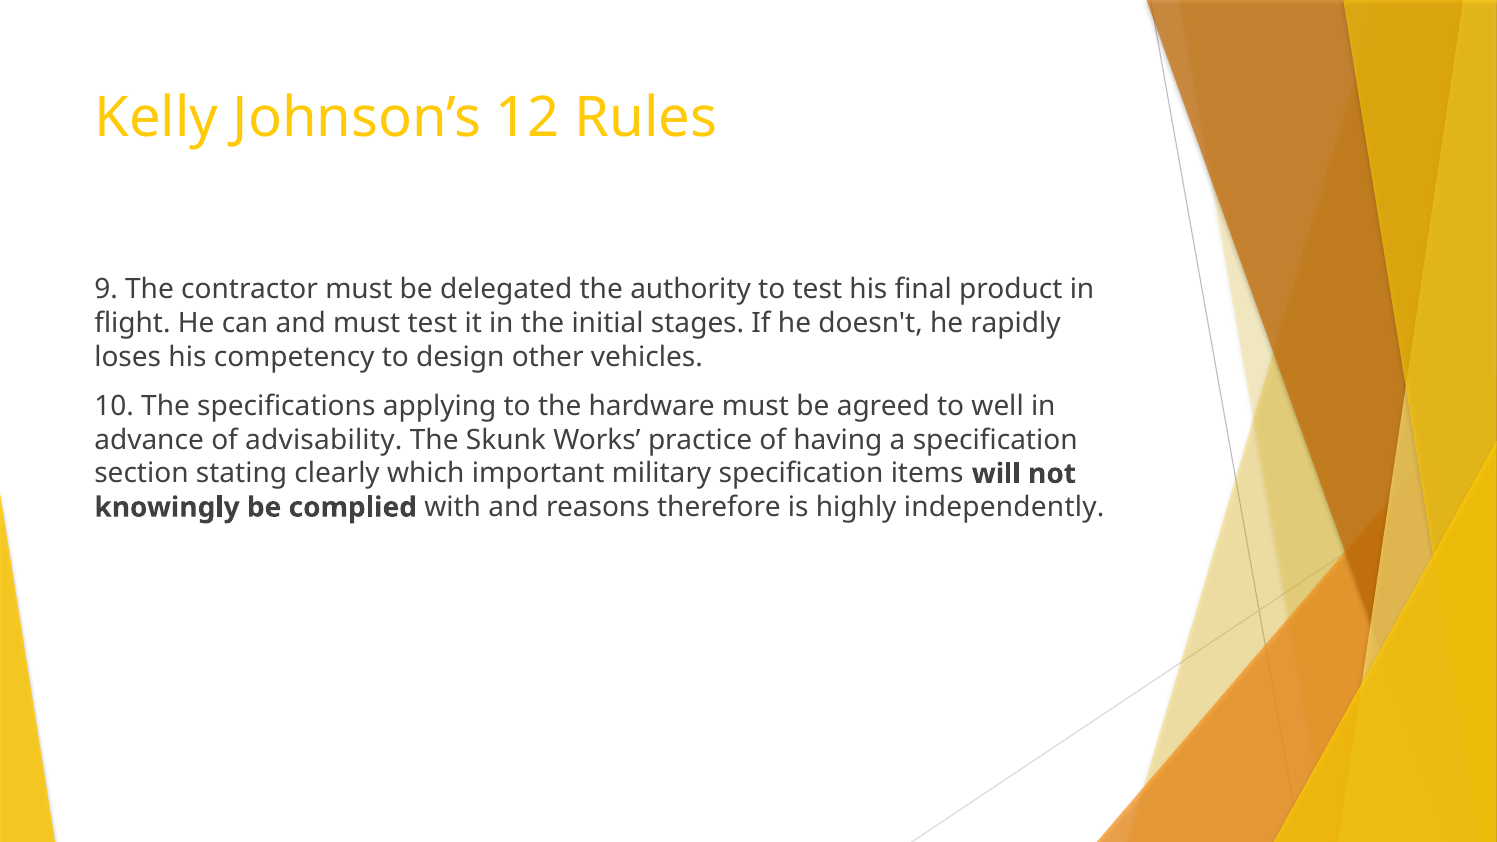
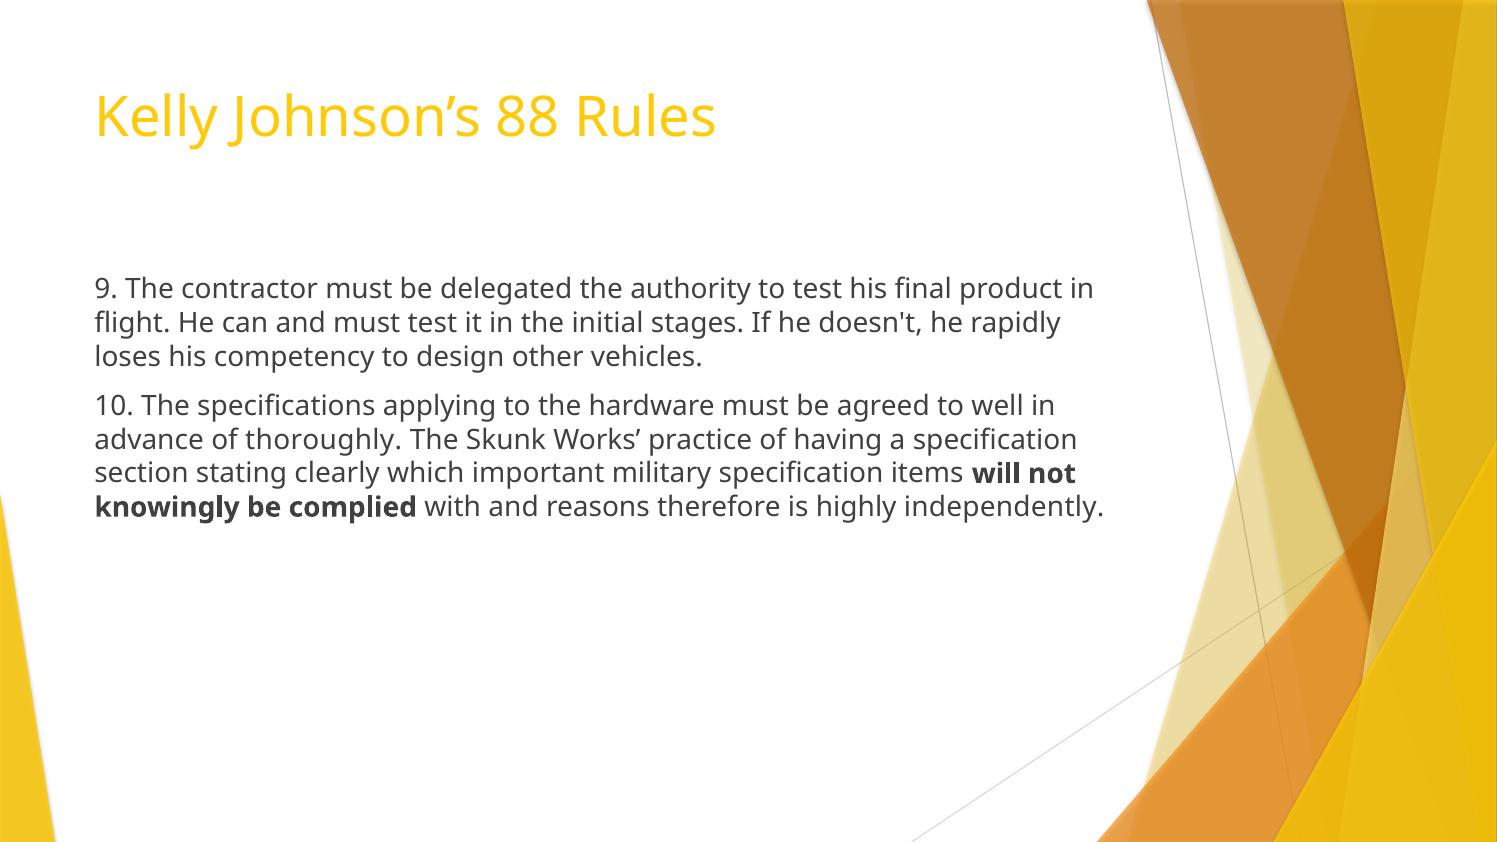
12: 12 -> 88
advisability: advisability -> thoroughly
